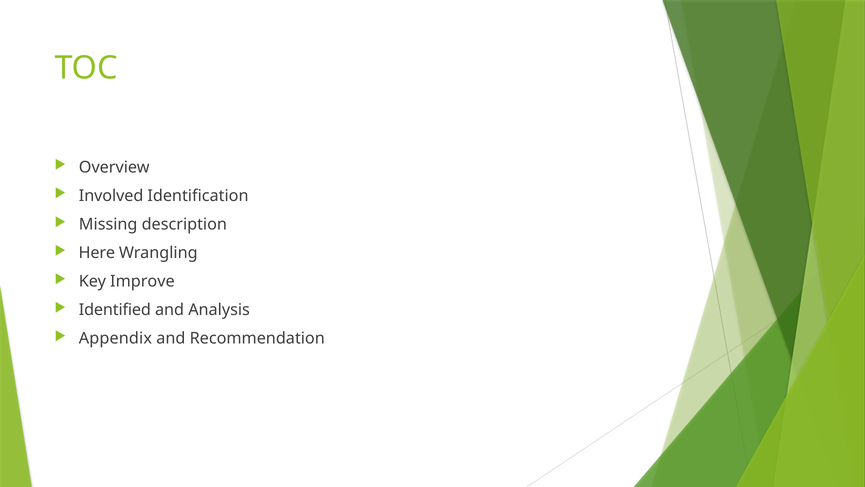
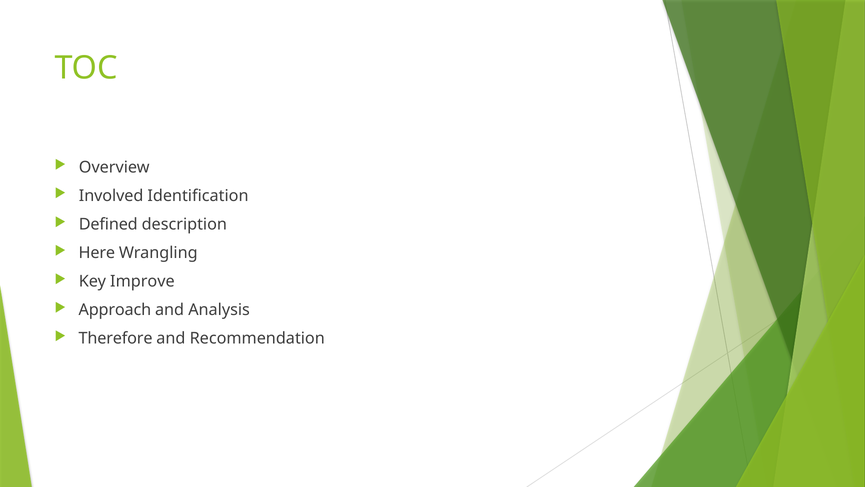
Missing: Missing -> Defined
Identified: Identified -> Approach
Appendix: Appendix -> Therefore
